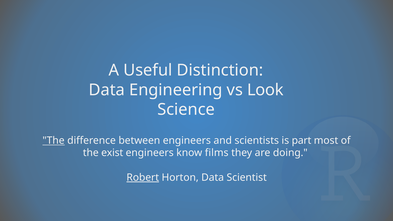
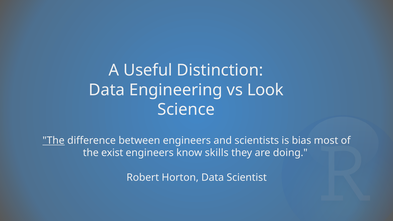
part: part -> bias
films: films -> skills
Robert underline: present -> none
